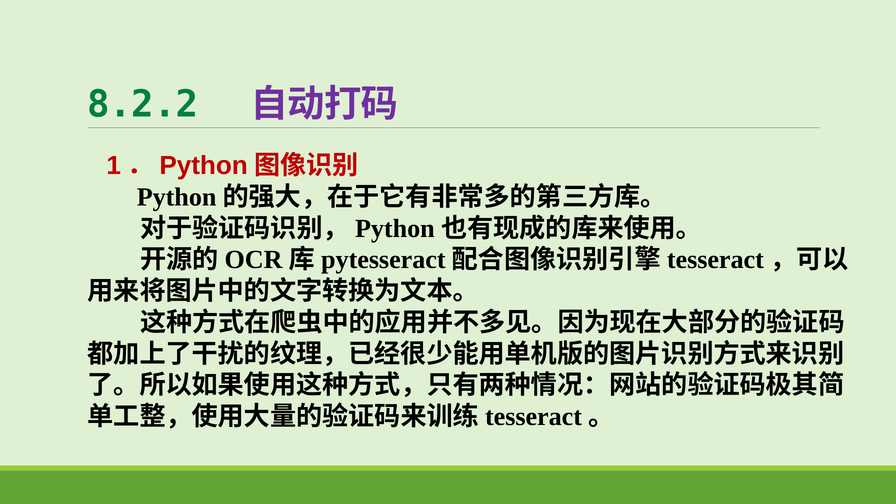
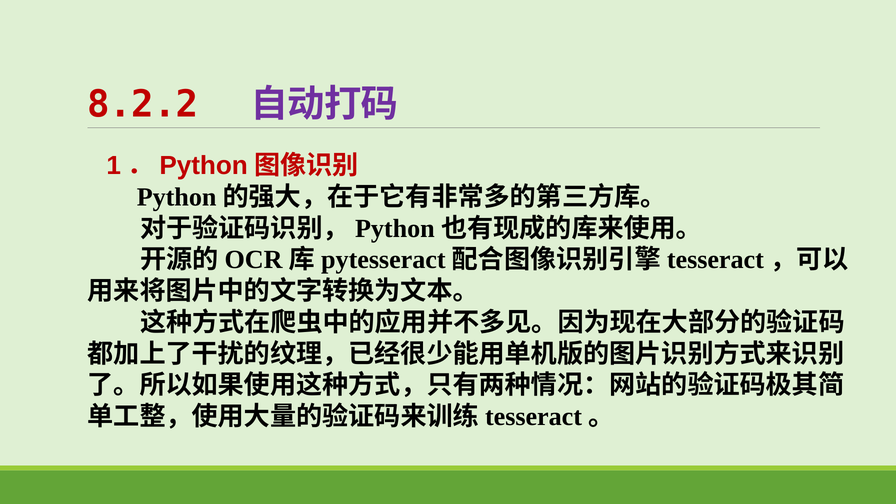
8.2.2 colour: green -> red
